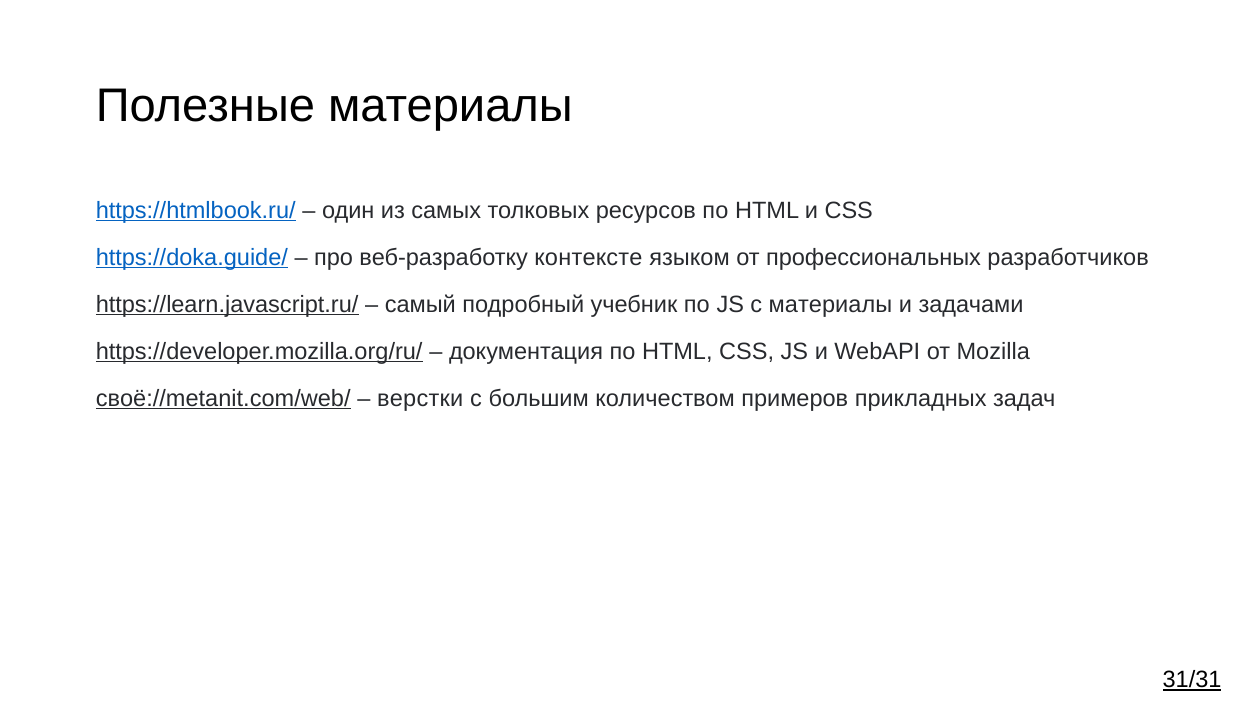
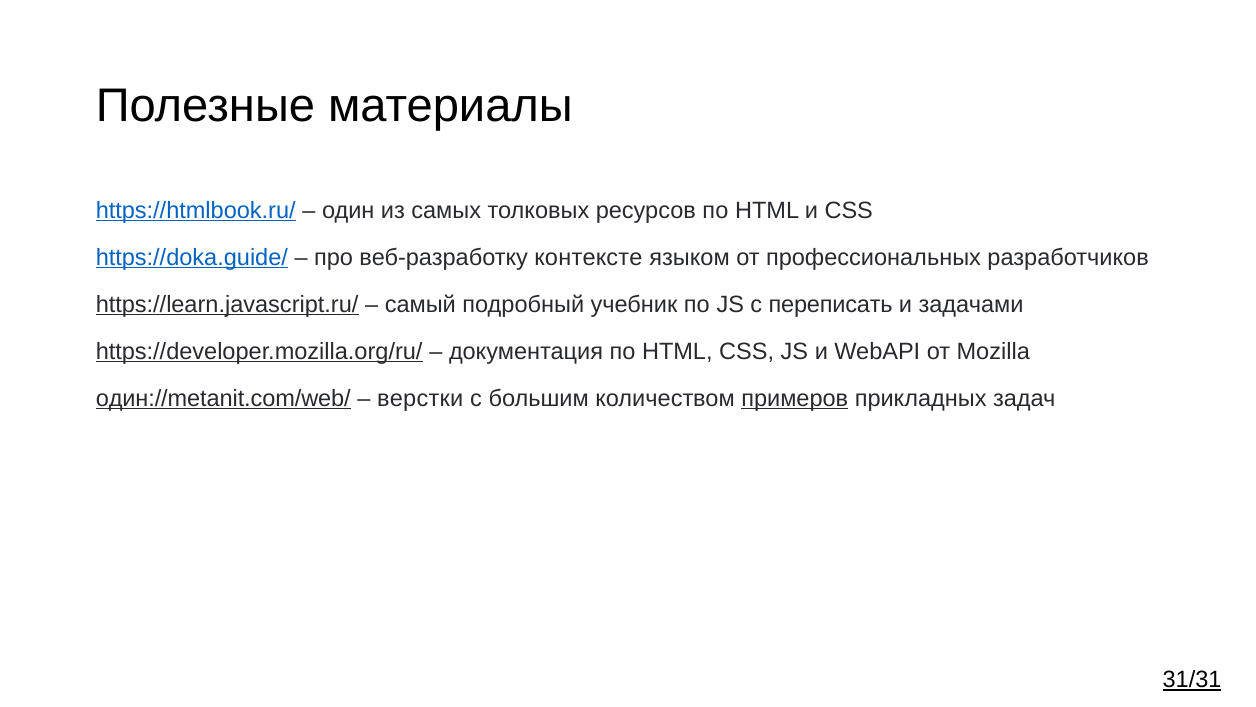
с материалы: материалы -> переписать
своё://metanit.com/web/: своё://metanit.com/web/ -> один://metanit.com/web/
примеров underline: none -> present
